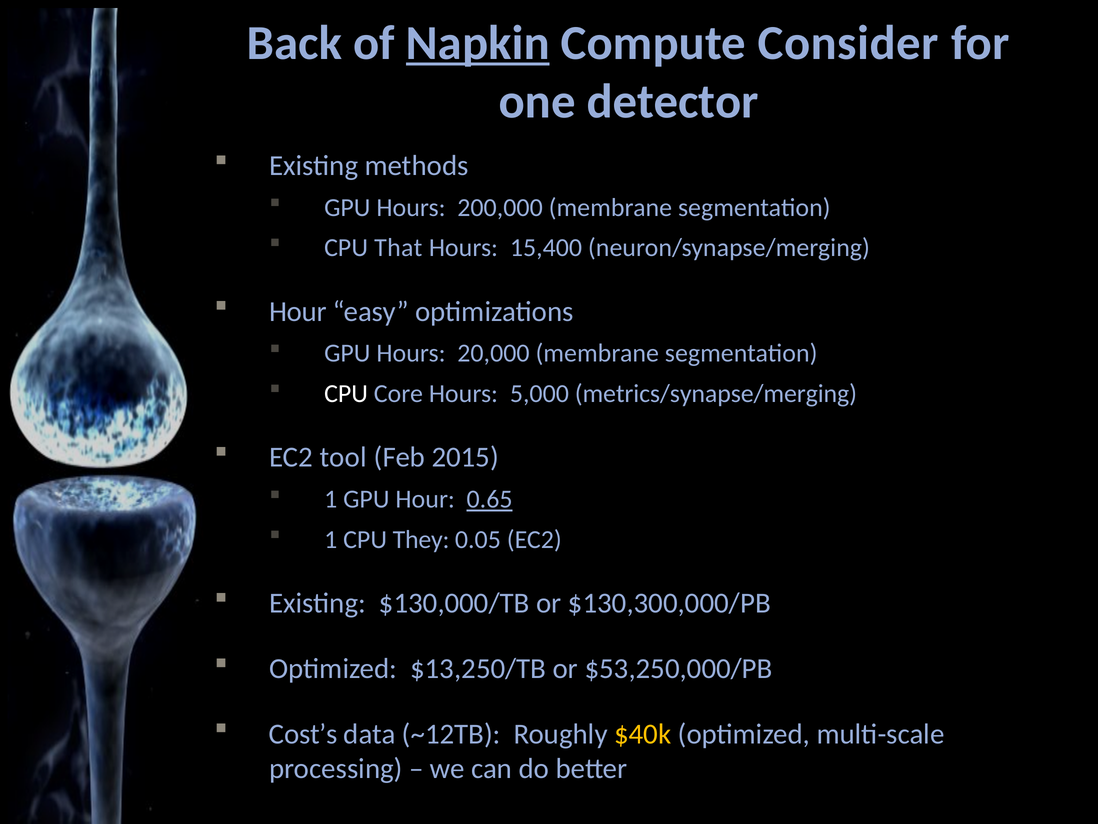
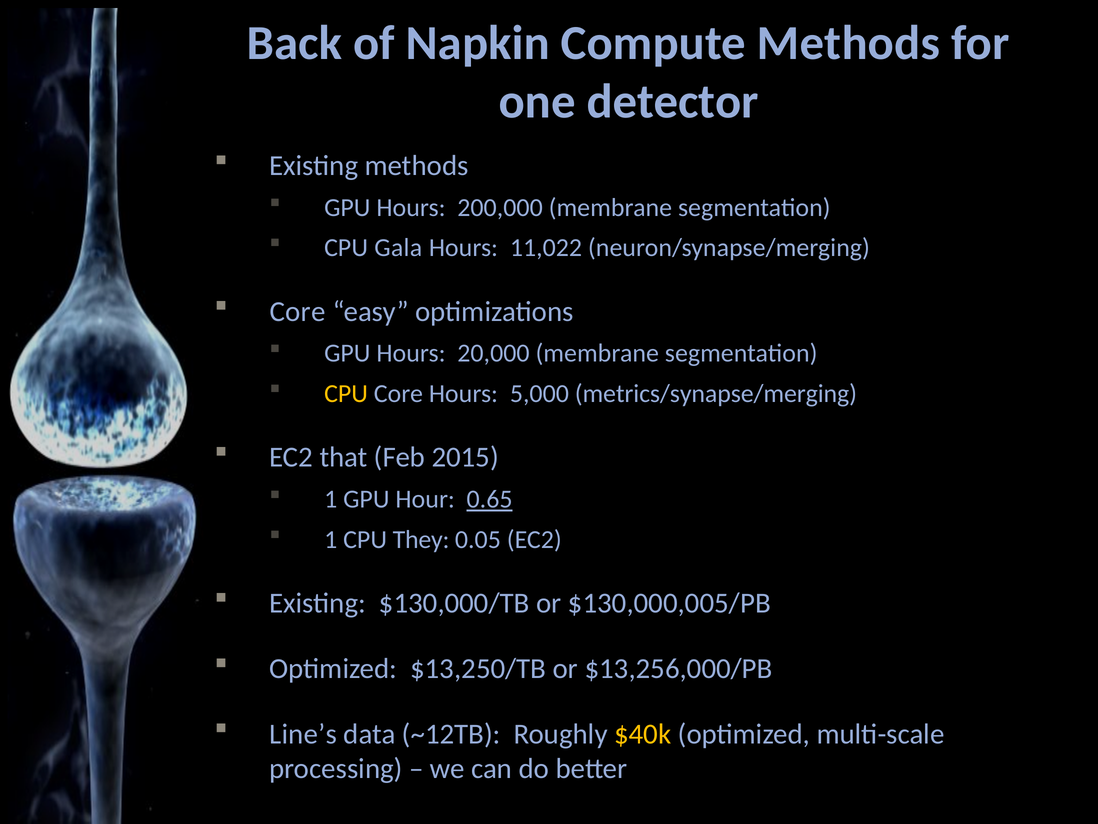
Napkin underline: present -> none
Compute Consider: Consider -> Methods
That: That -> Gala
15,400: 15,400 -> 11,022
Hour at (298, 311): Hour -> Core
CPU at (346, 393) colour: white -> yellow
tool: tool -> that
$130,300,000/PB: $130,300,000/PB -> $130,000,005/PB
$53,250,000/PB: $53,250,000/PB -> $13,256,000/PB
Cost’s: Cost’s -> Line’s
